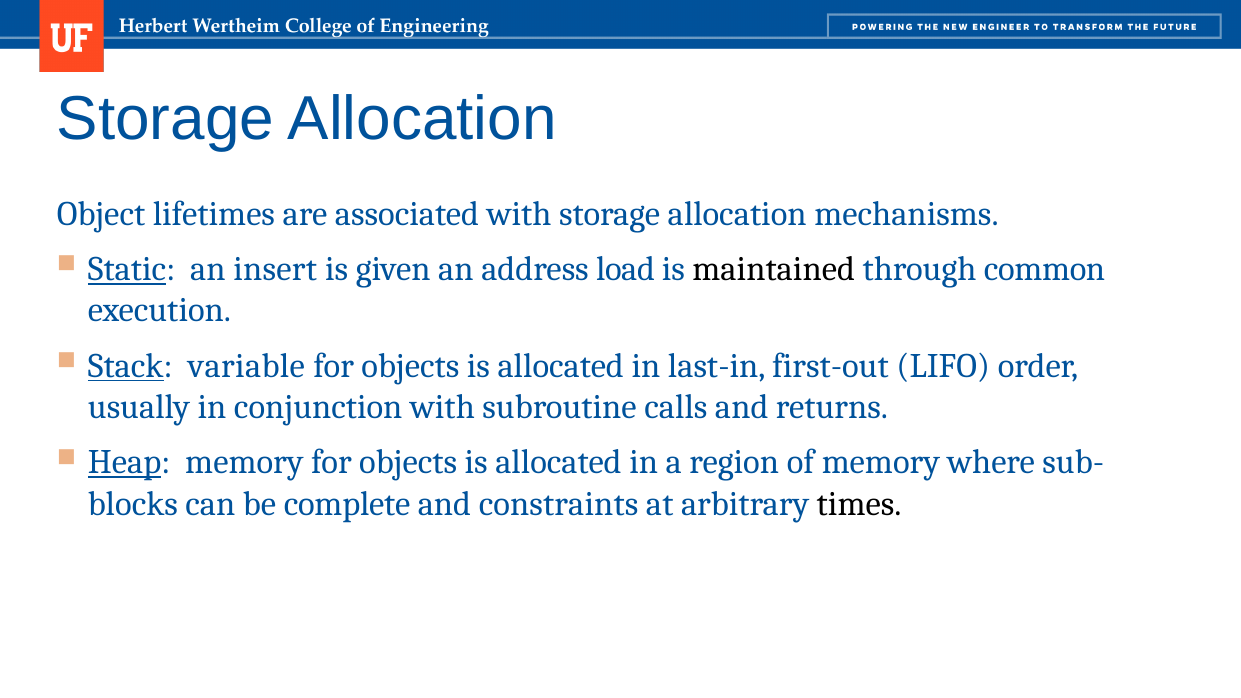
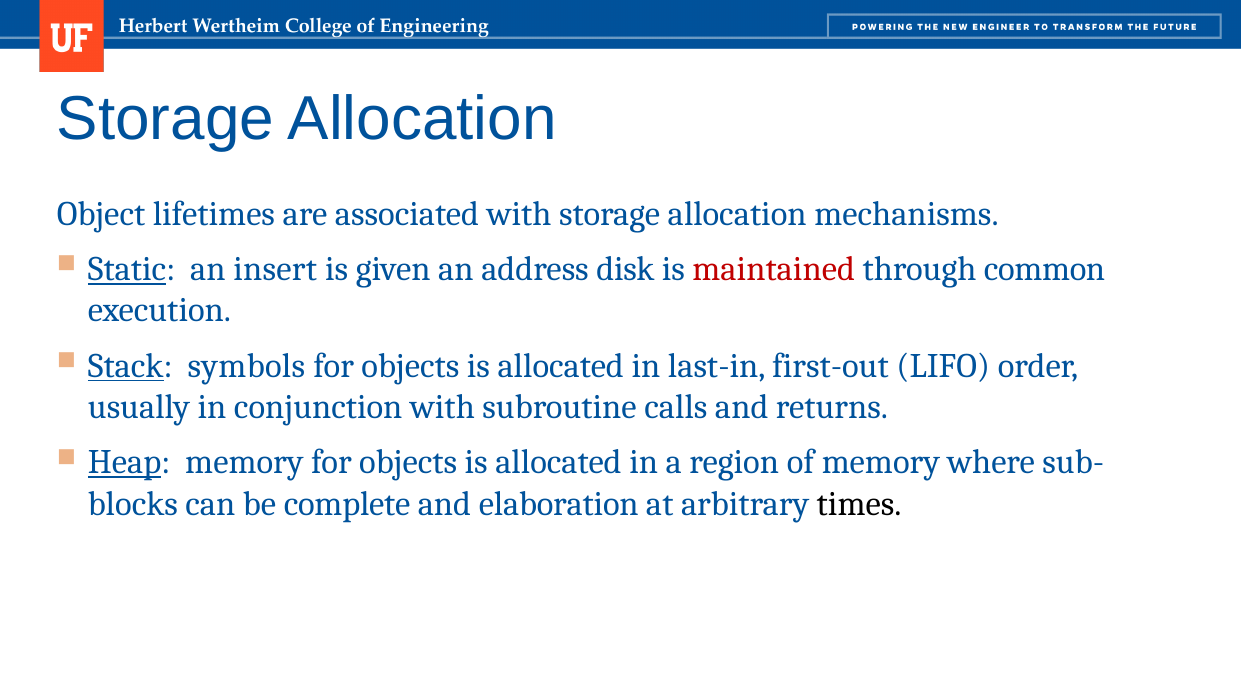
load: load -> disk
maintained colour: black -> red
variable: variable -> symbols
constraints: constraints -> elaboration
